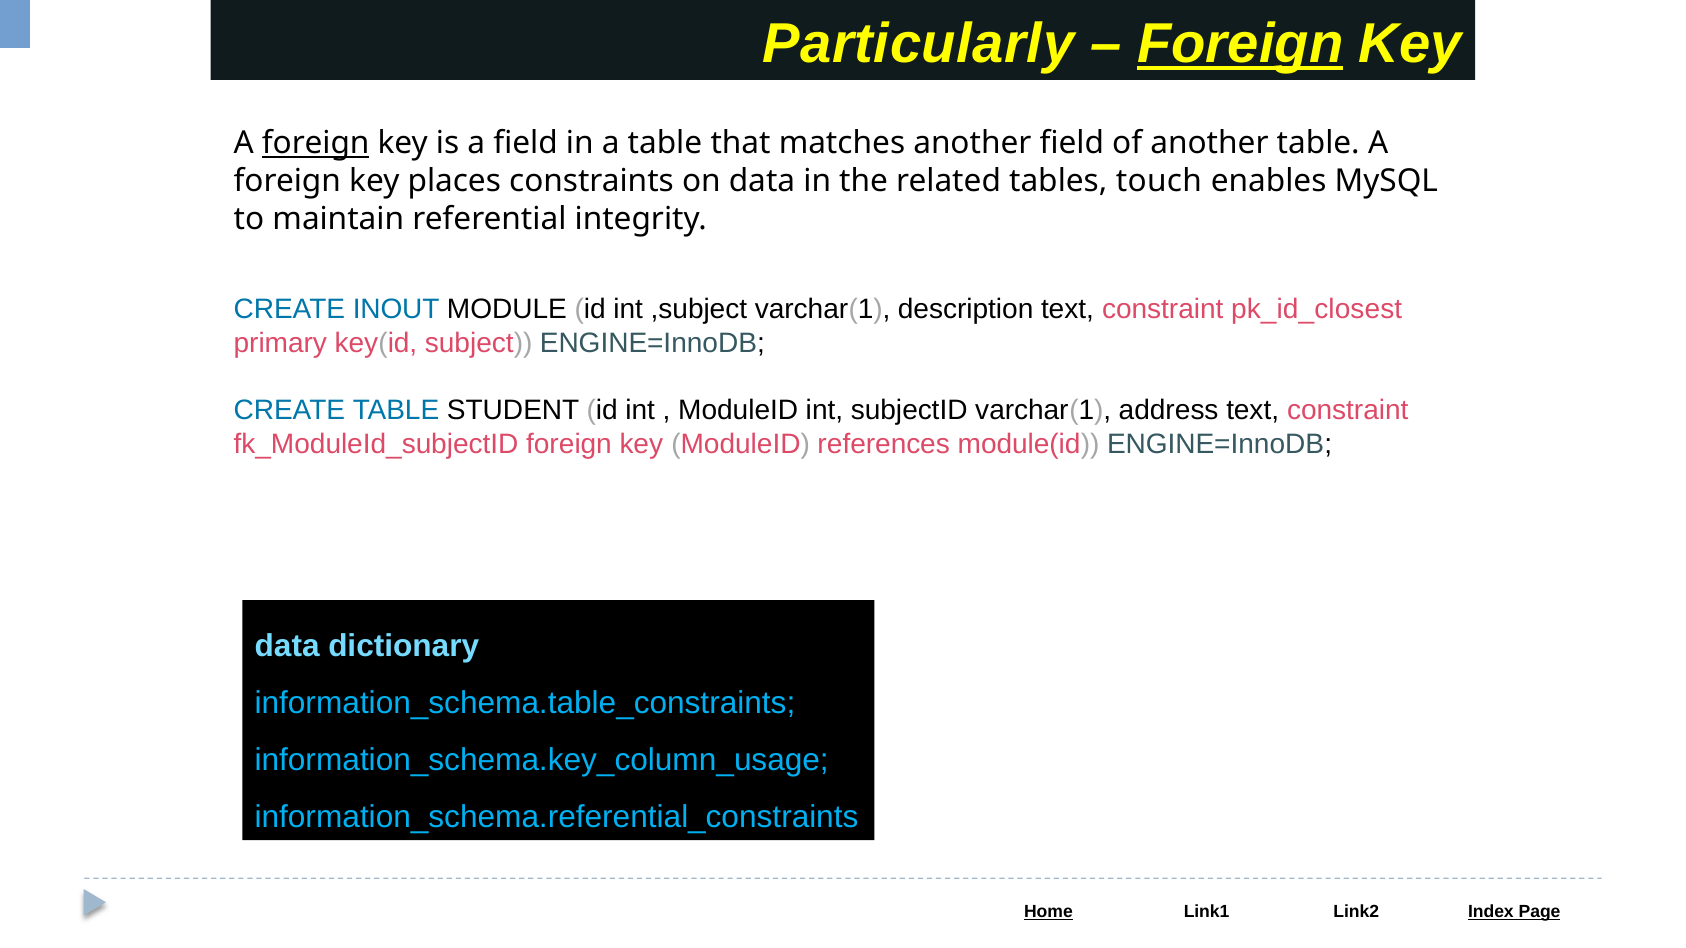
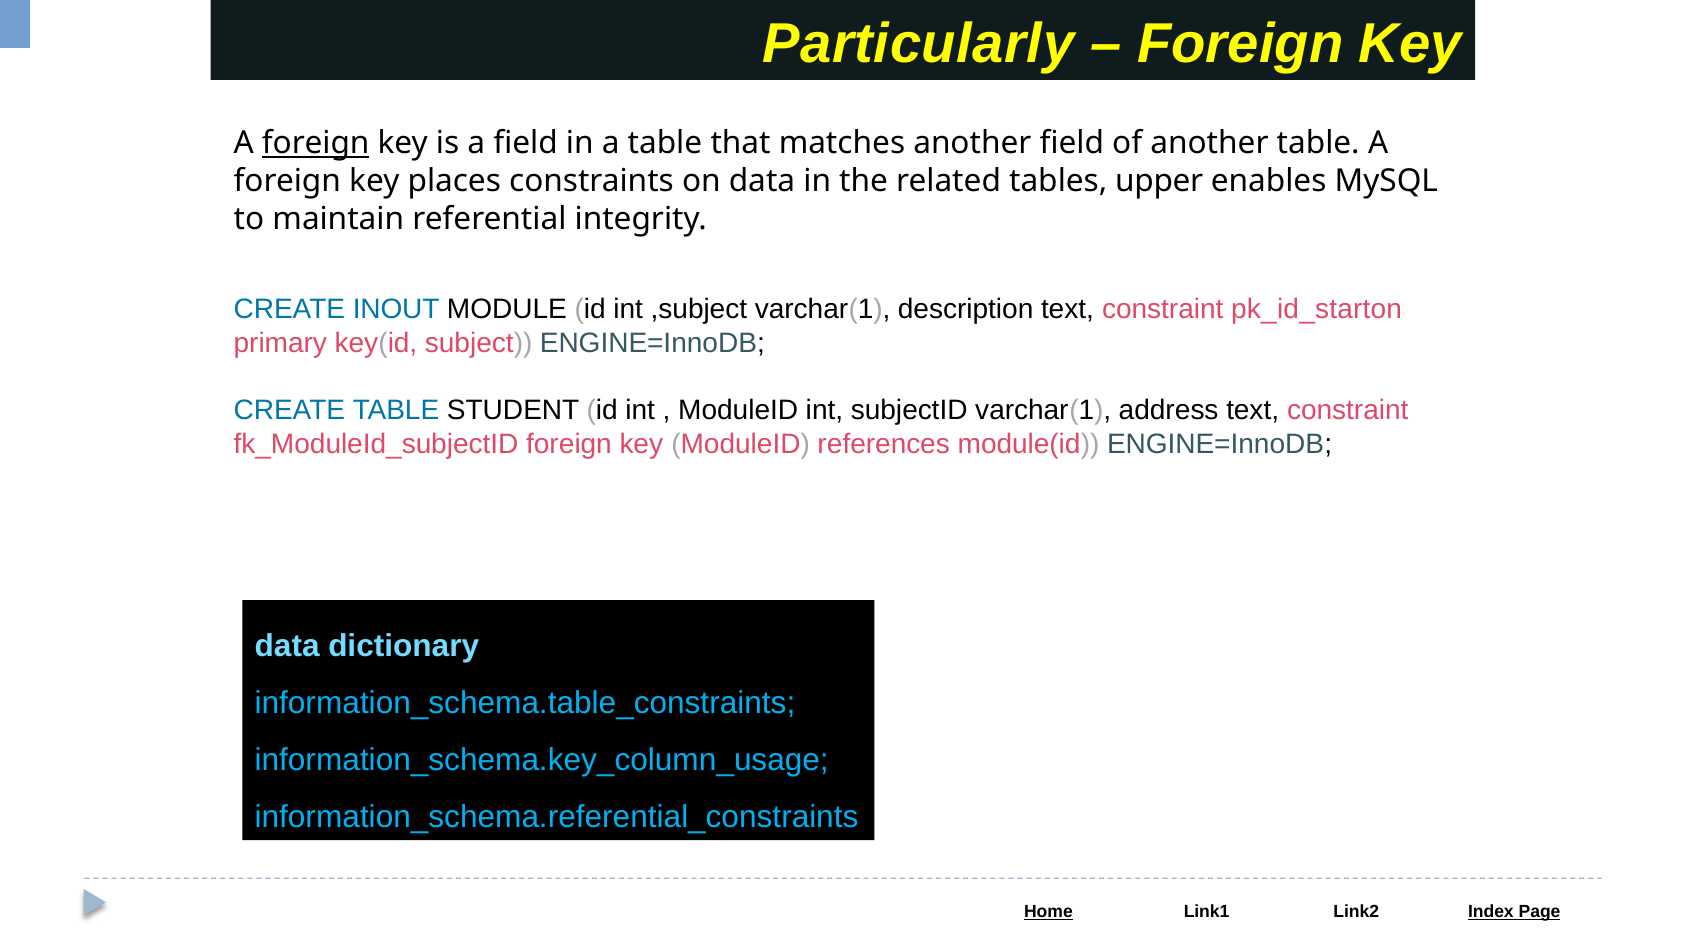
Foreign at (1240, 44) underline: present -> none
touch: touch -> upper
pk_id_closest: pk_id_closest -> pk_id_starton
